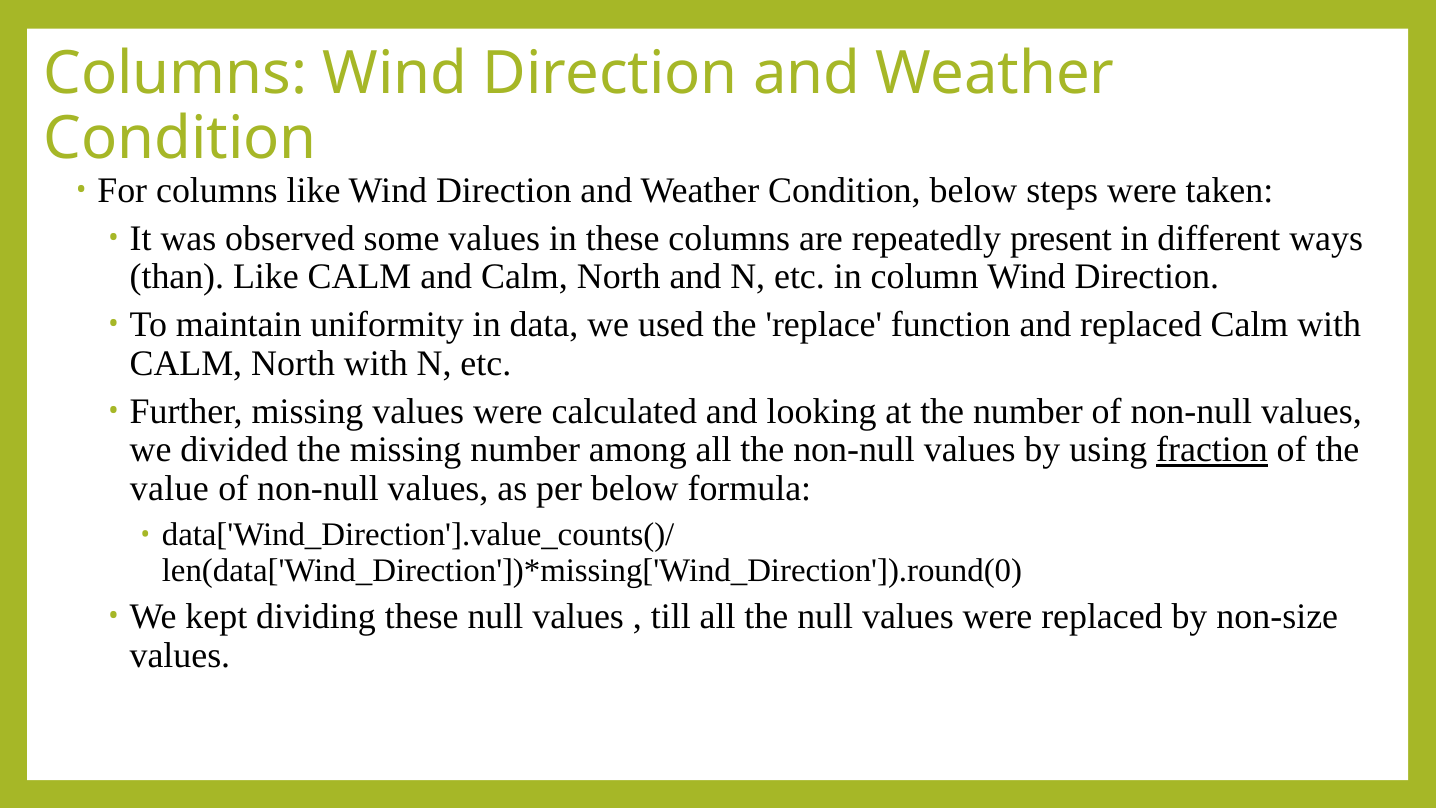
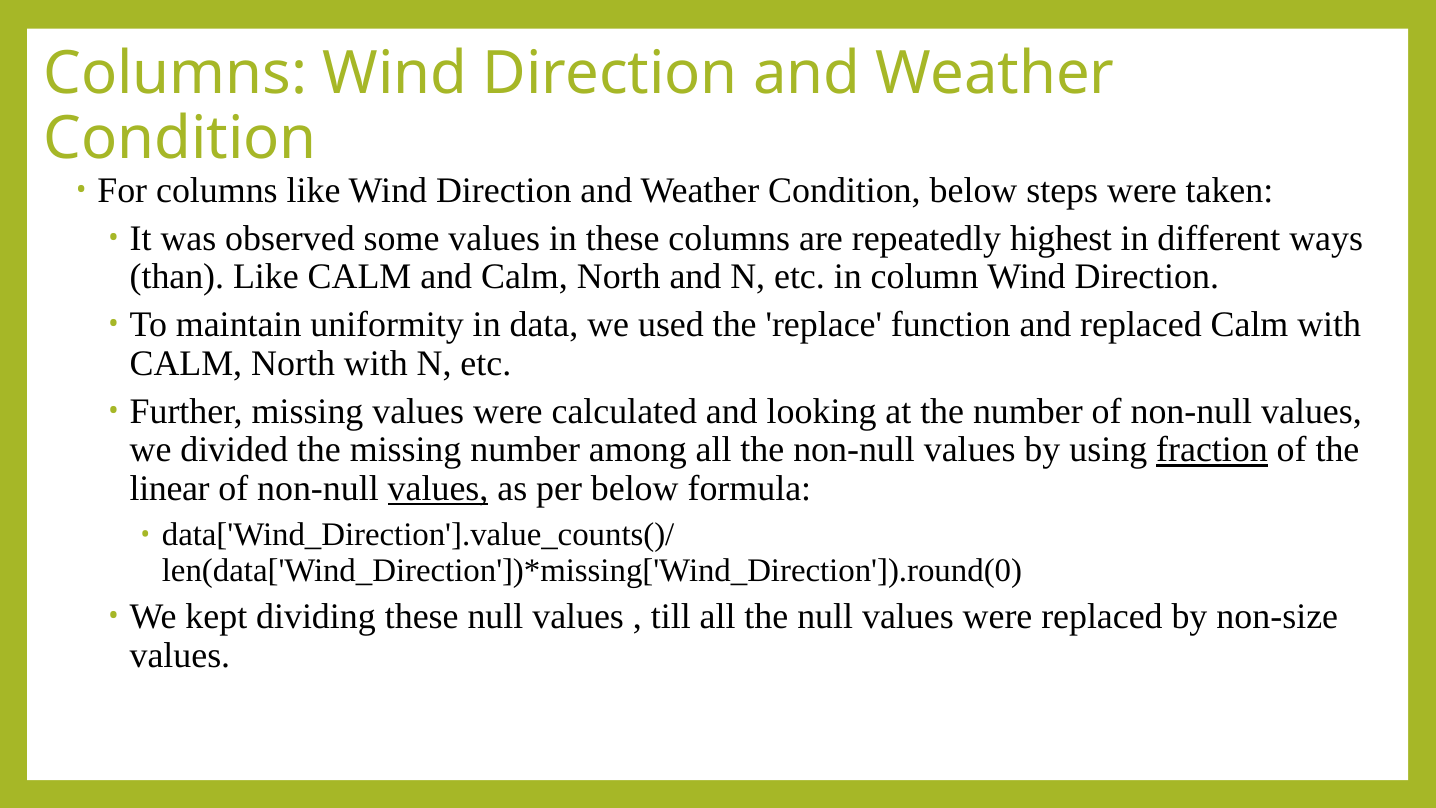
present: present -> highest
value: value -> linear
values at (438, 489) underline: none -> present
